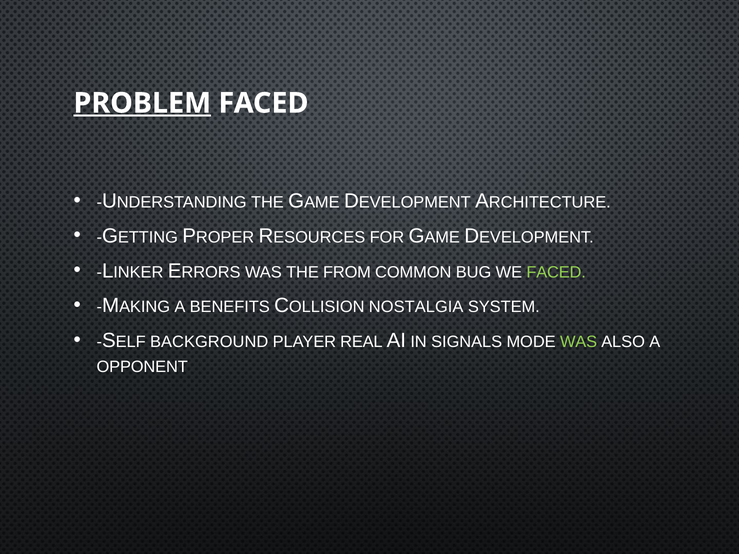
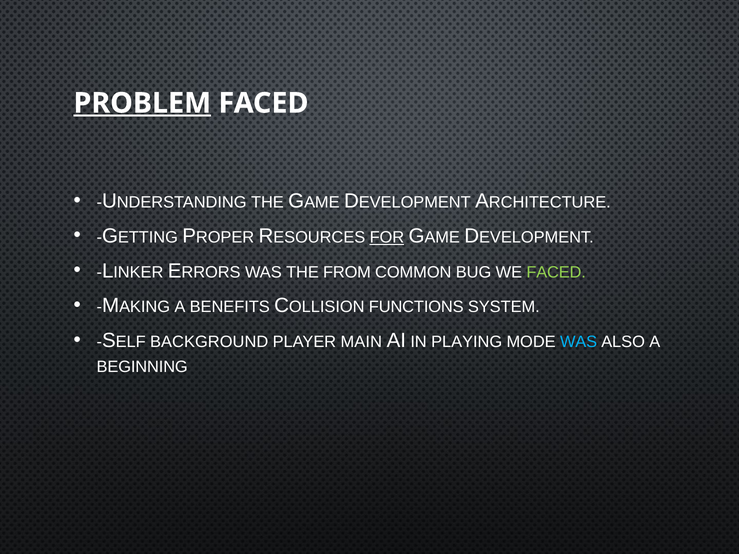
FOR underline: none -> present
NOSTALGIA: NOSTALGIA -> FUNCTIONS
REAL: REAL -> MAIN
SIGNALS: SIGNALS -> PLAYING
WAS at (579, 342) colour: light green -> light blue
OPPONENT: OPPONENT -> BEGINNING
